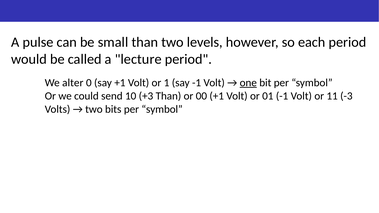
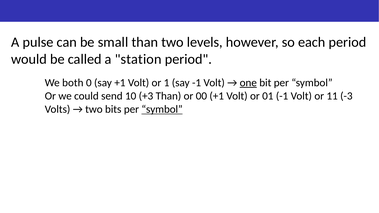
lecture: lecture -> station
alter: alter -> both
symbol at (162, 109) underline: none -> present
